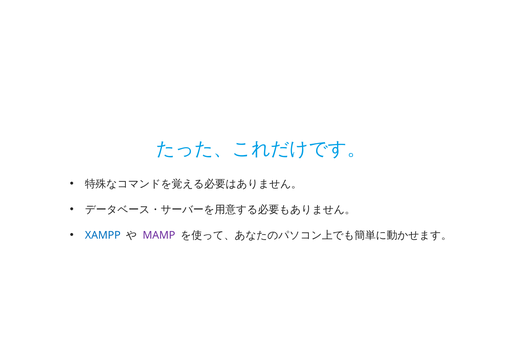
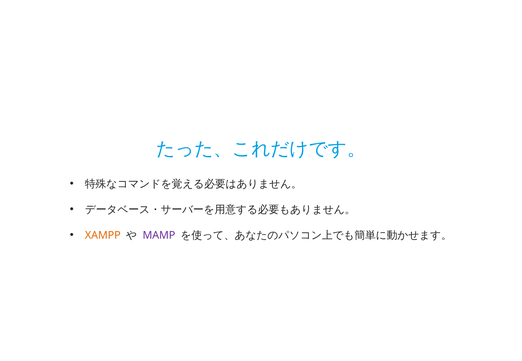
XAMPP colour: blue -> orange
